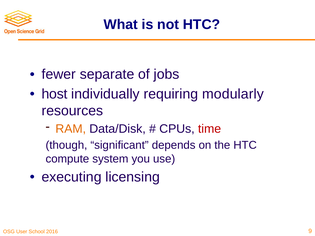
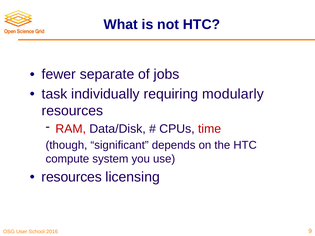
host: host -> task
RAM colour: orange -> red
executing at (72, 177): executing -> resources
